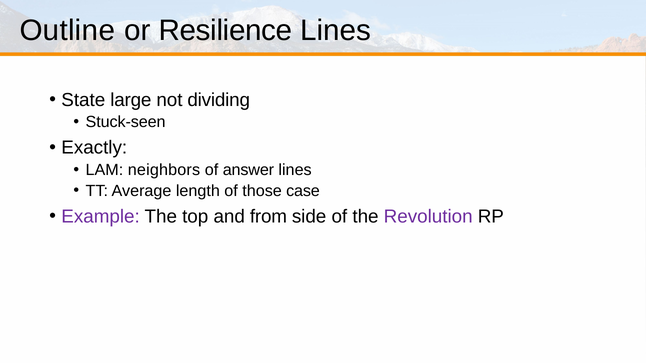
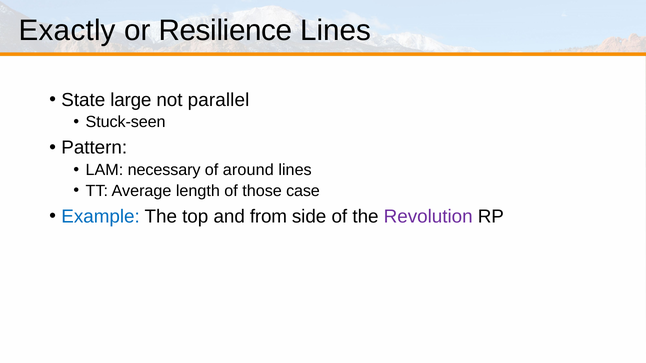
Outline: Outline -> Exactly
dividing: dividing -> parallel
Exactly: Exactly -> Pattern
neighbors: neighbors -> necessary
answer: answer -> around
Example colour: purple -> blue
